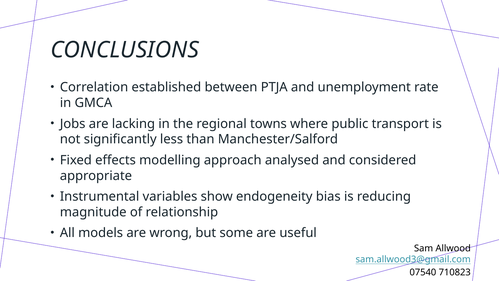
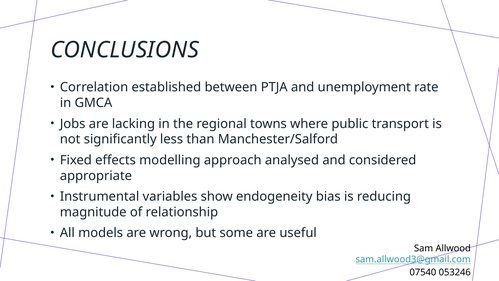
710823: 710823 -> 053246
